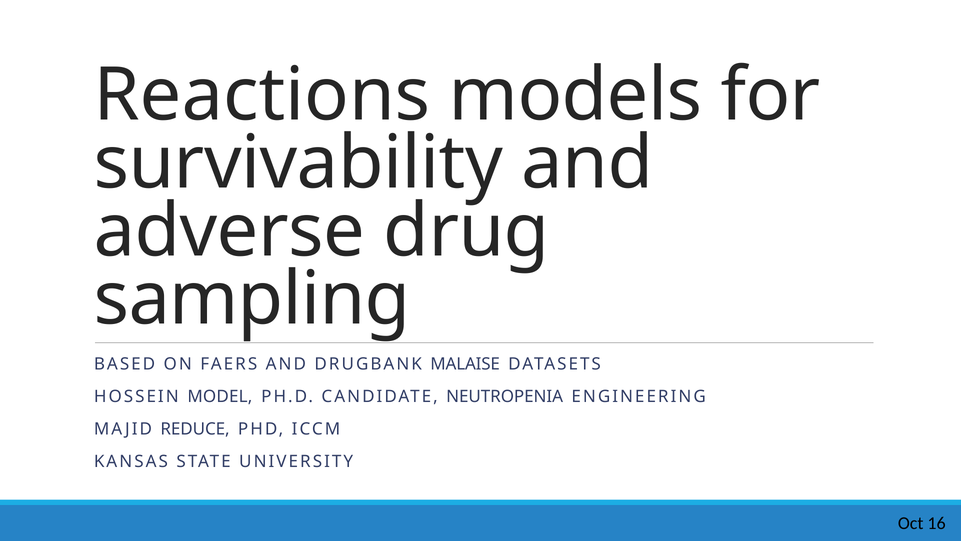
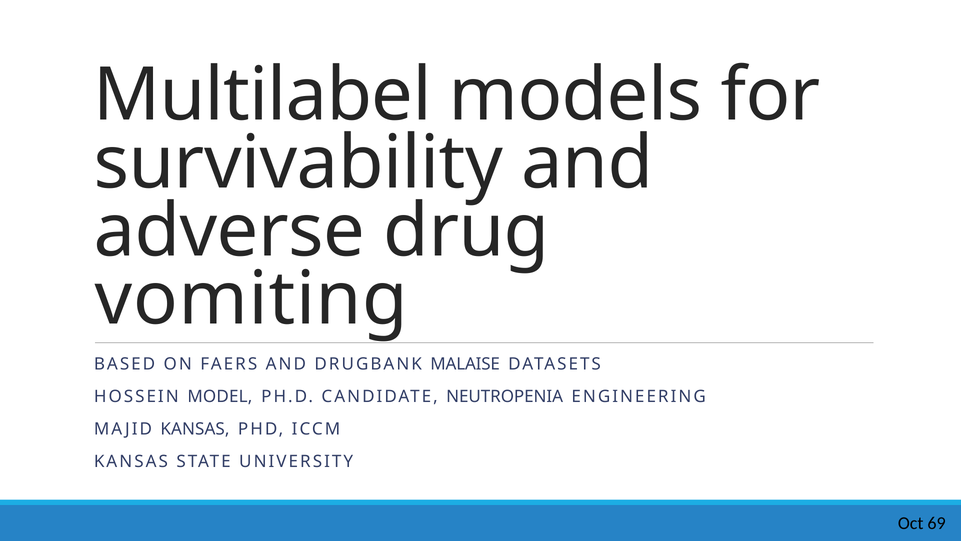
Reactions: Reactions -> Multilabel
sampling: sampling -> vomiting
MAJID REDUCE: REDUCE -> KANSAS
16: 16 -> 69
